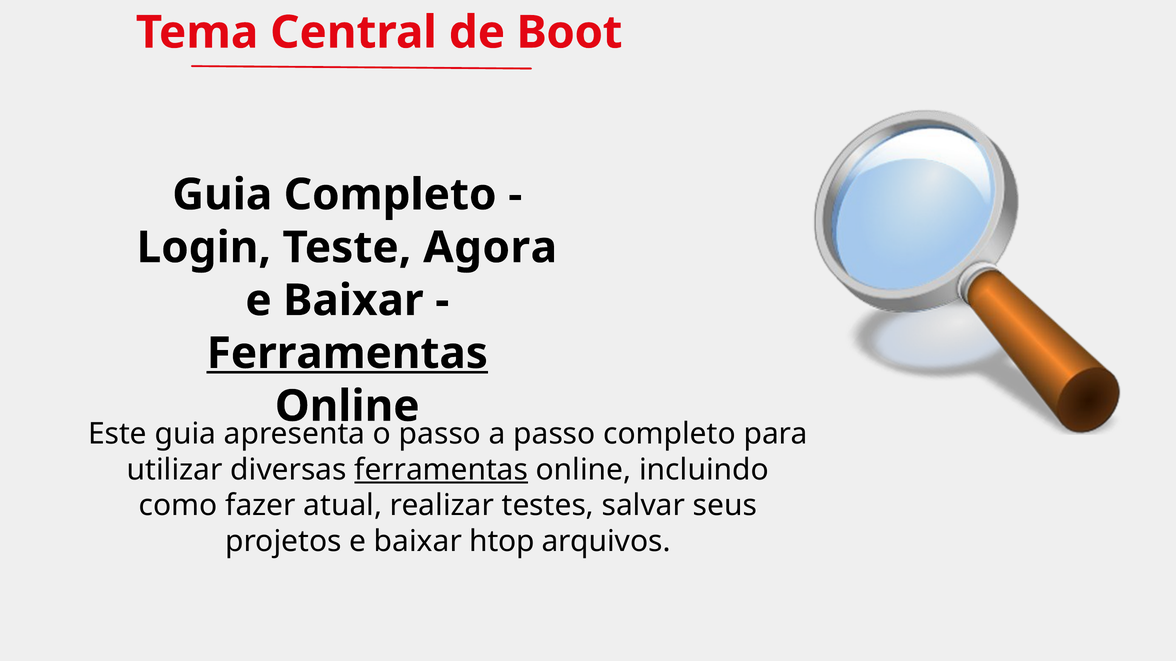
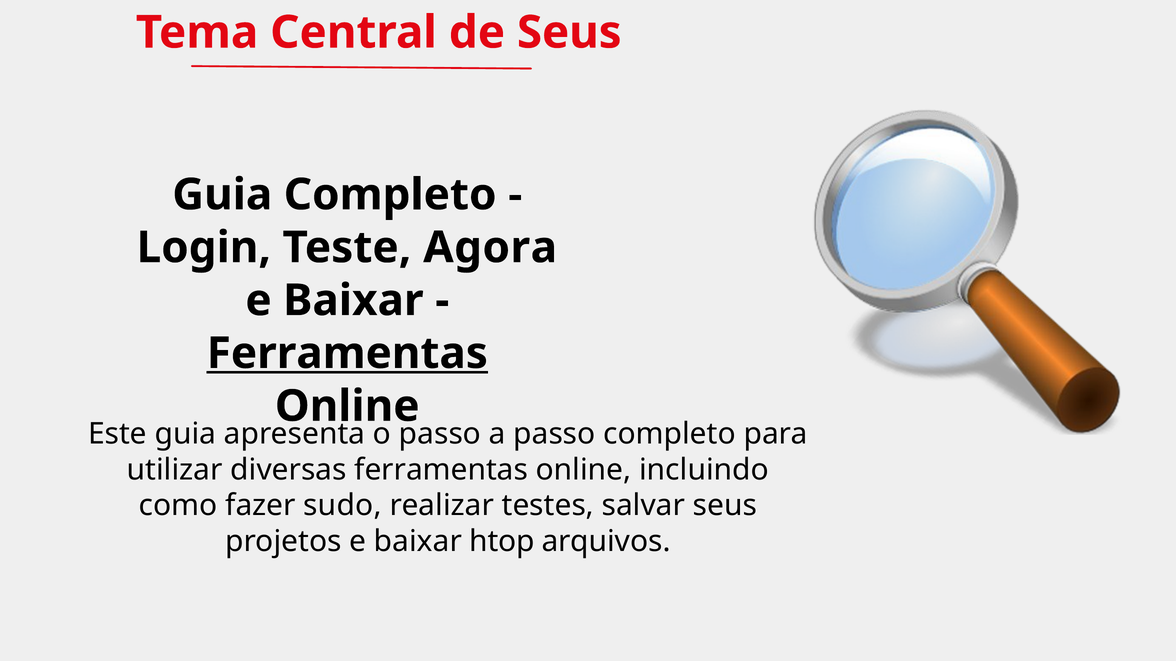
de Boot: Boot -> Seus
ferramentas at (441, 470) underline: present -> none
atual: atual -> sudo
